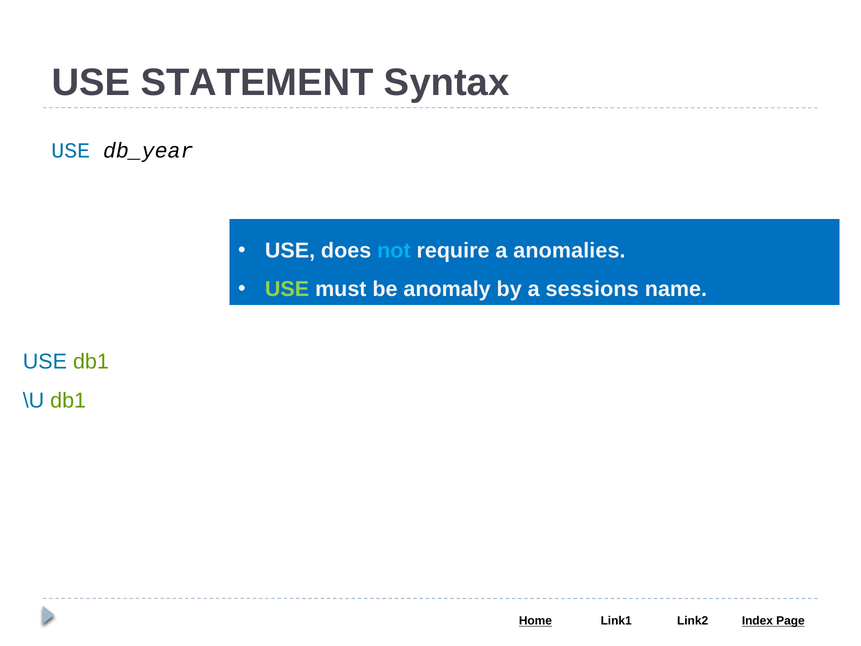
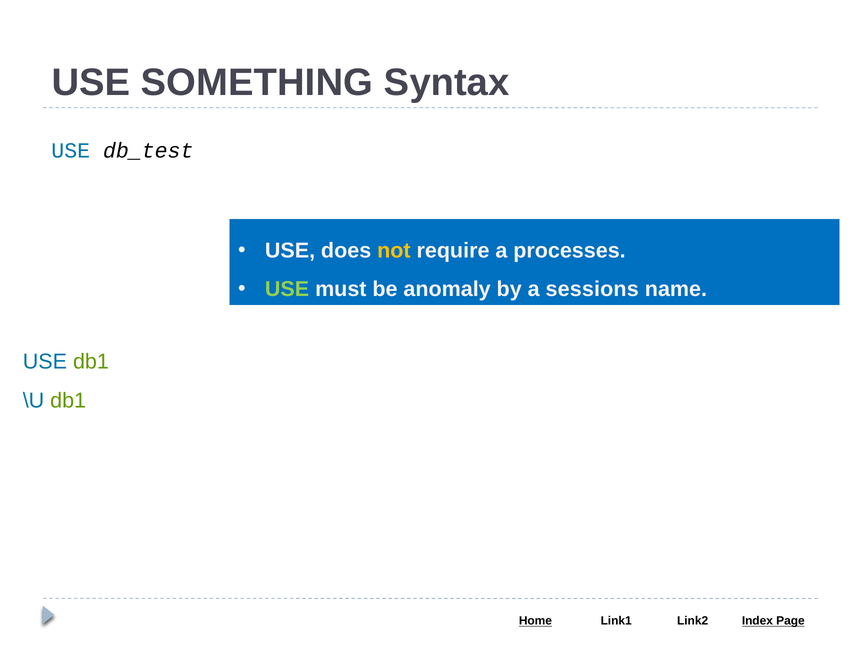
STATEMENT: STATEMENT -> SOMETHING
db_year: db_year -> db_test
not colour: light blue -> yellow
anomalies: anomalies -> processes
